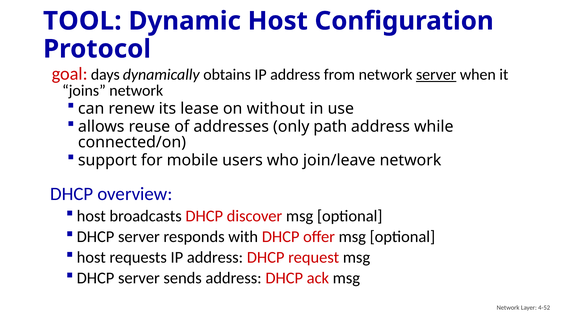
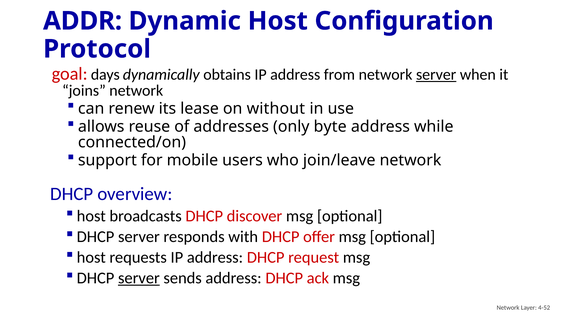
TOOL: TOOL -> ADDR
path: path -> byte
server at (139, 278) underline: none -> present
